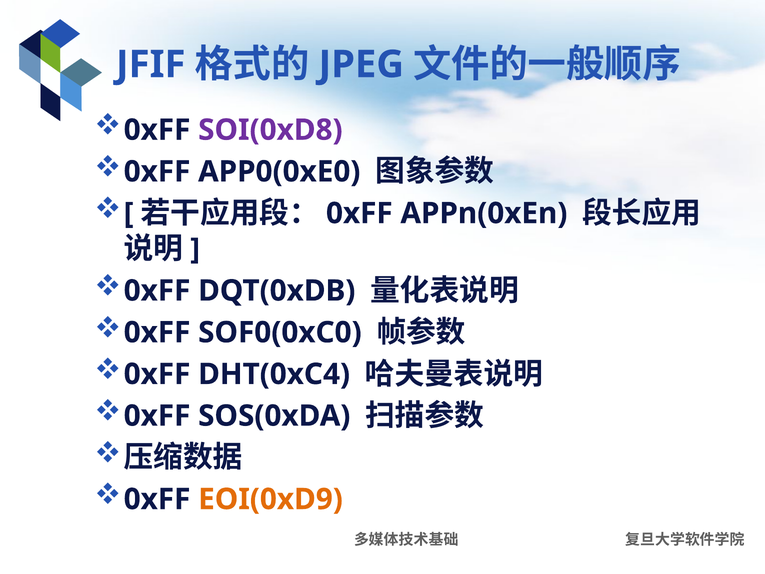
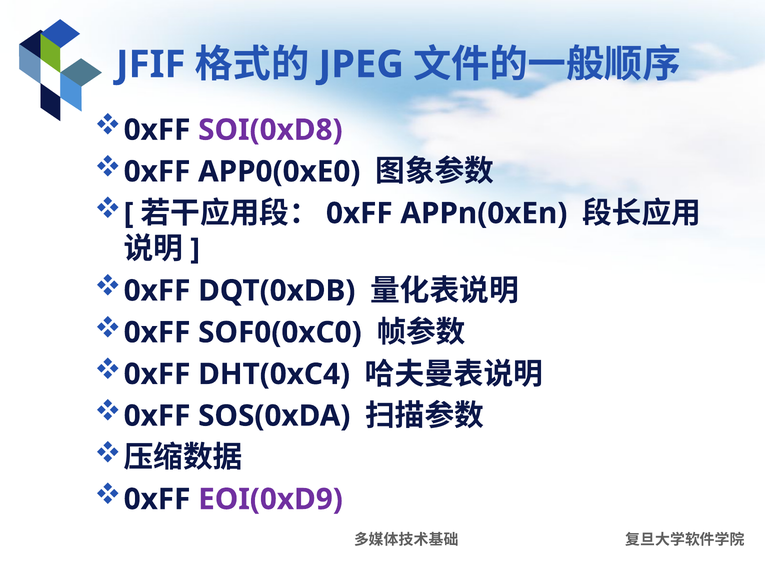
EOI(0xD9 colour: orange -> purple
